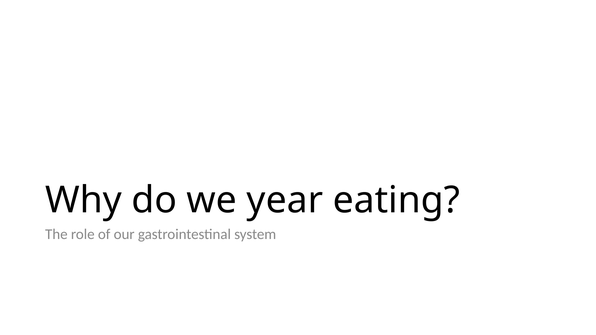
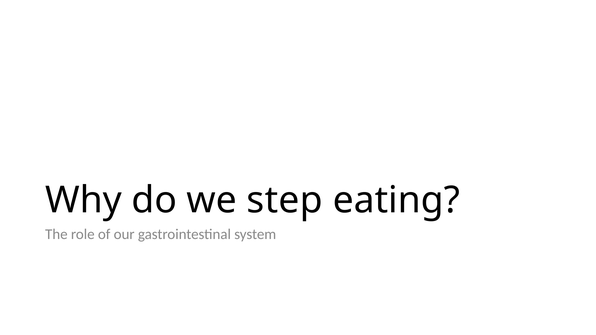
year: year -> step
